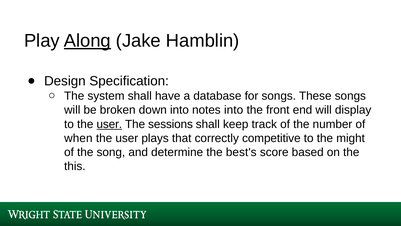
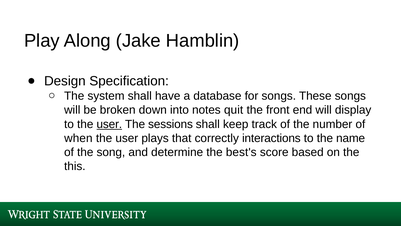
Along underline: present -> none
notes into: into -> quit
competitive: competitive -> interactions
might: might -> name
